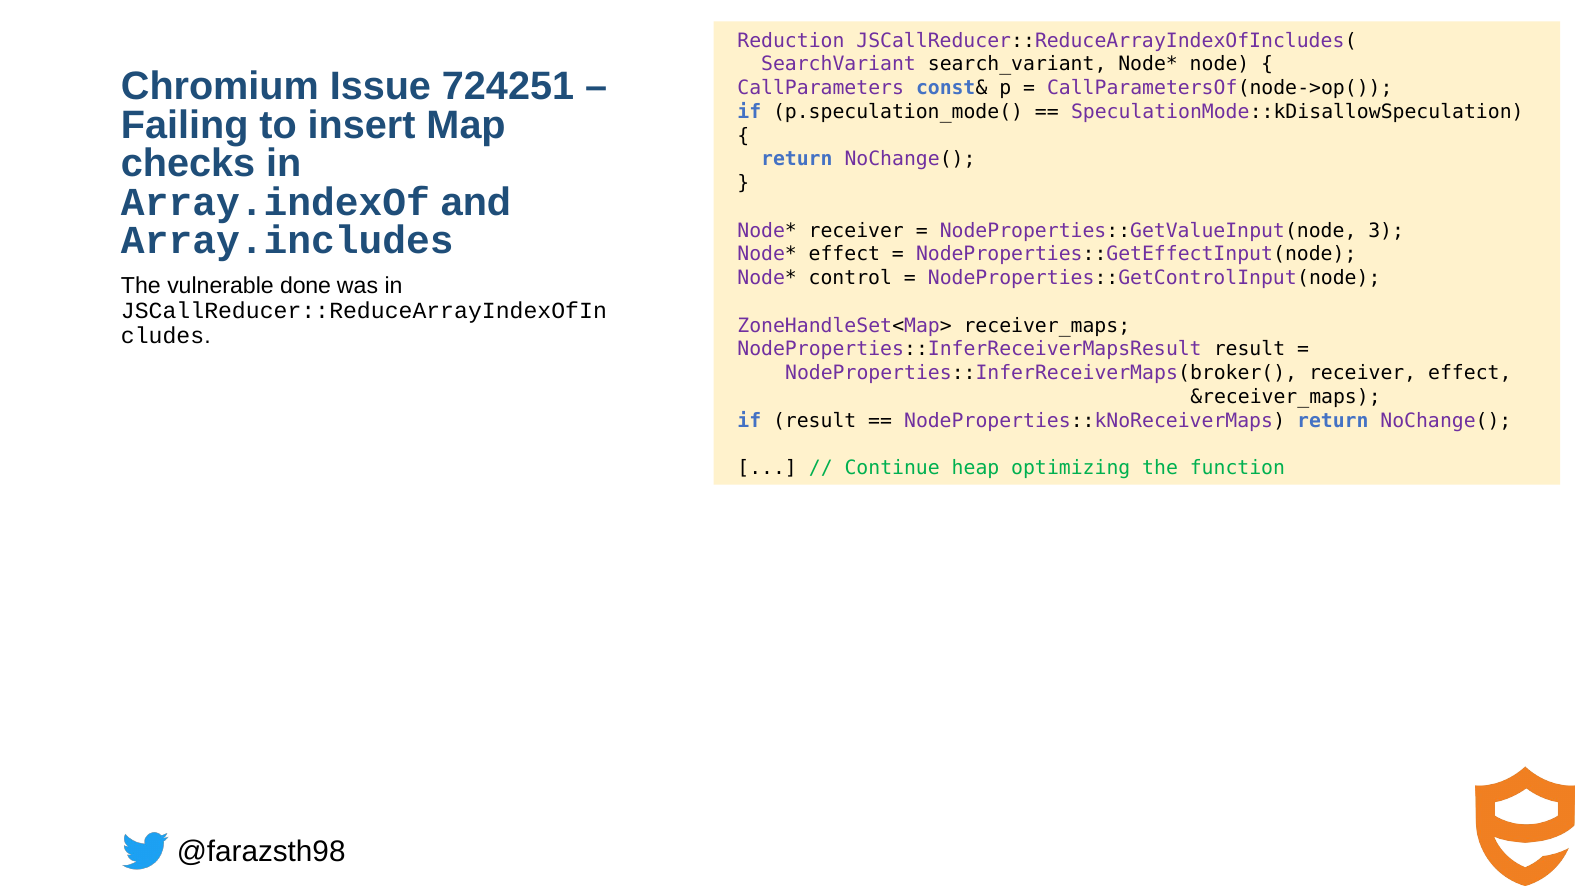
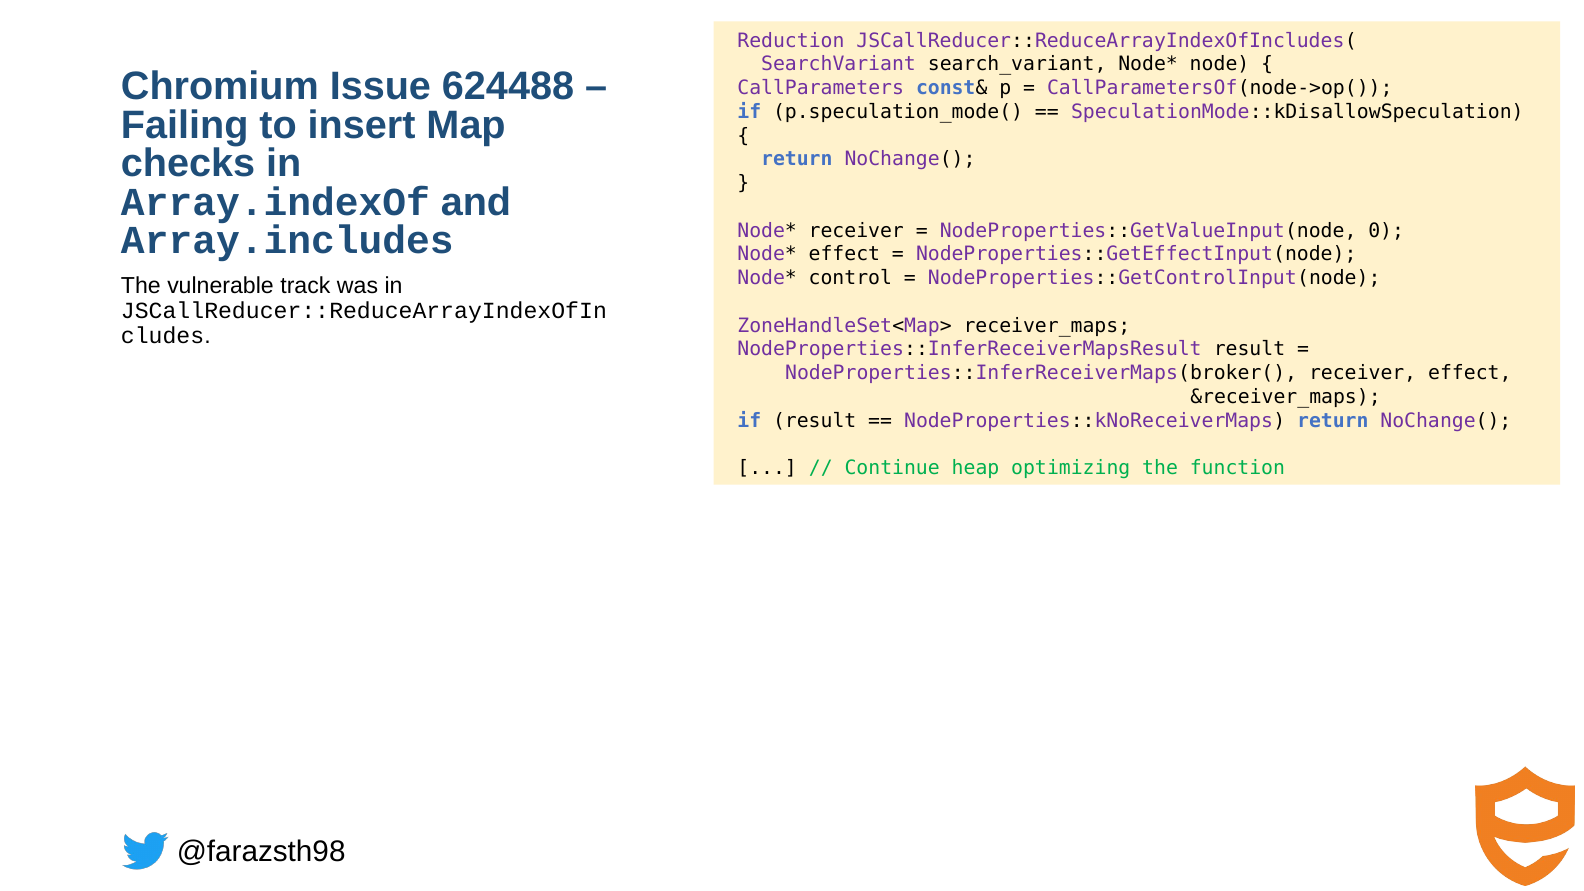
724251: 724251 -> 624488
3: 3 -> 0
done: done -> track
